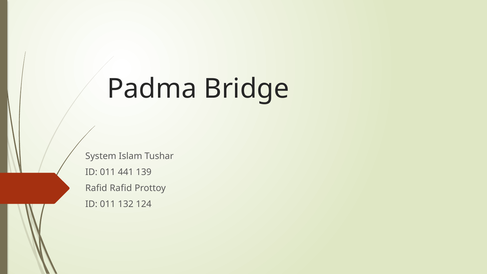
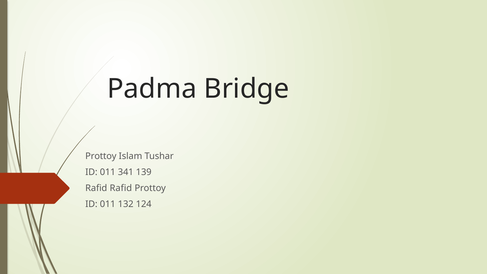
System at (101, 156): System -> Prottoy
441: 441 -> 341
